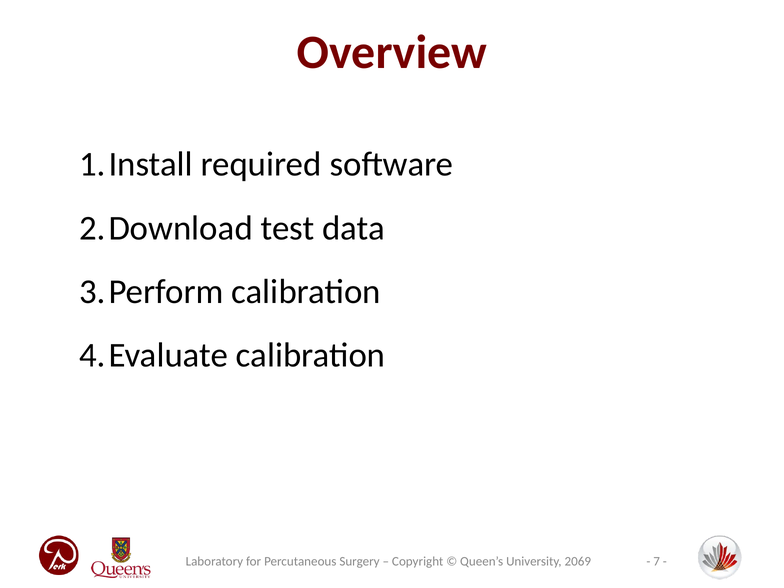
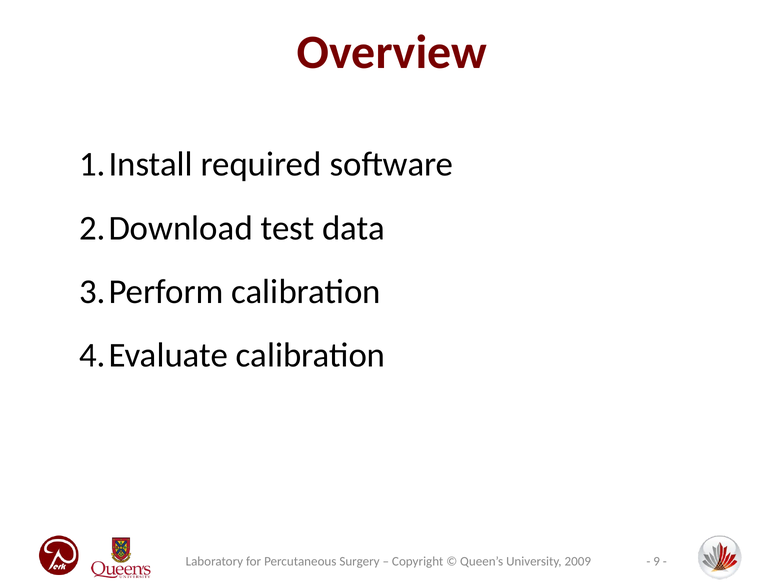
7: 7 -> 9
2069: 2069 -> 2009
